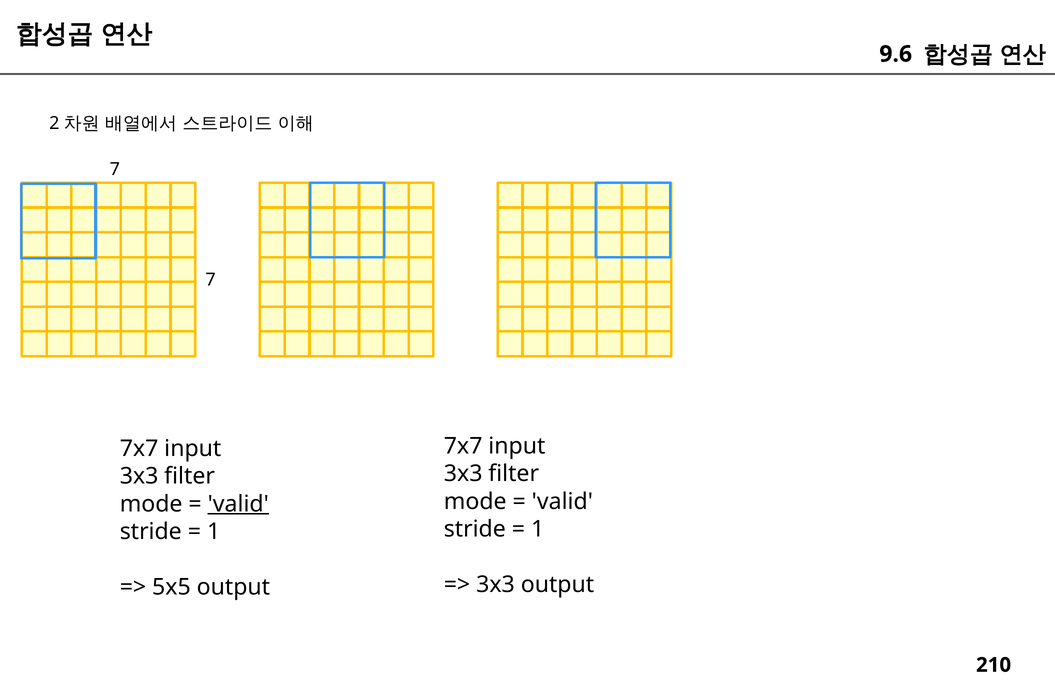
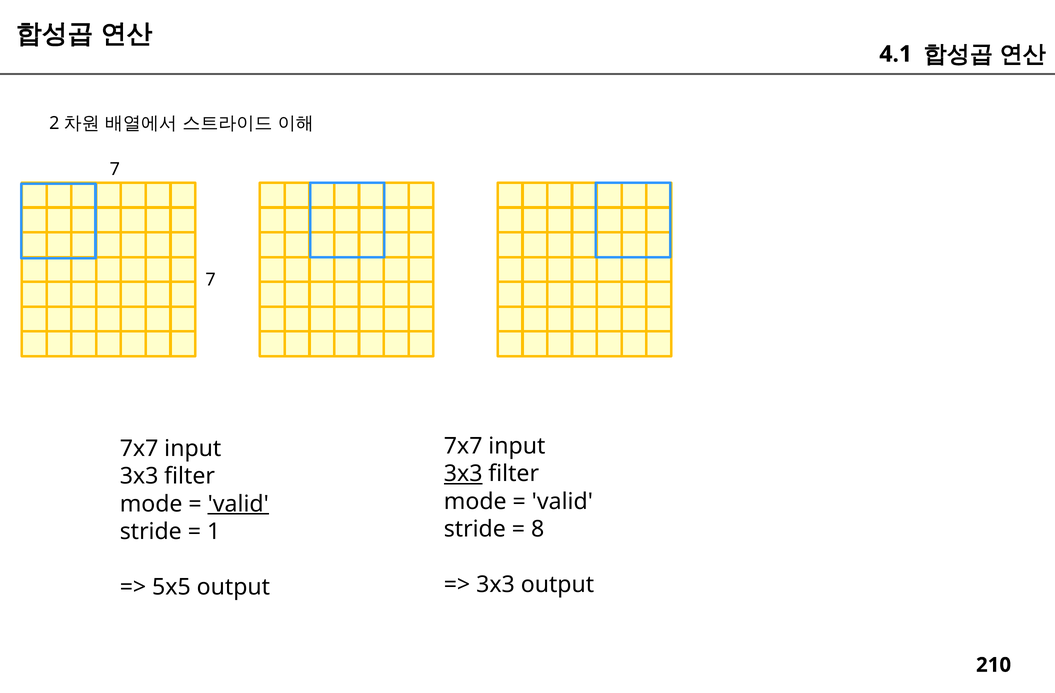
9.6: 9.6 -> 4.1
3x3 at (463, 474) underline: none -> present
1 at (538, 529): 1 -> 8
